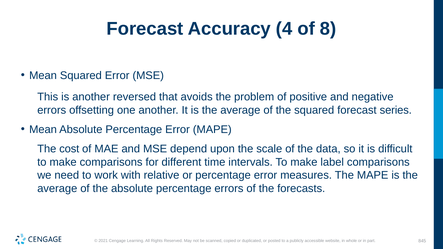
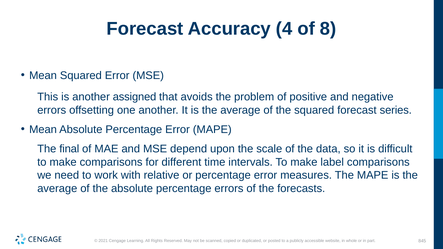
reversed: reversed -> assigned
cost: cost -> final
